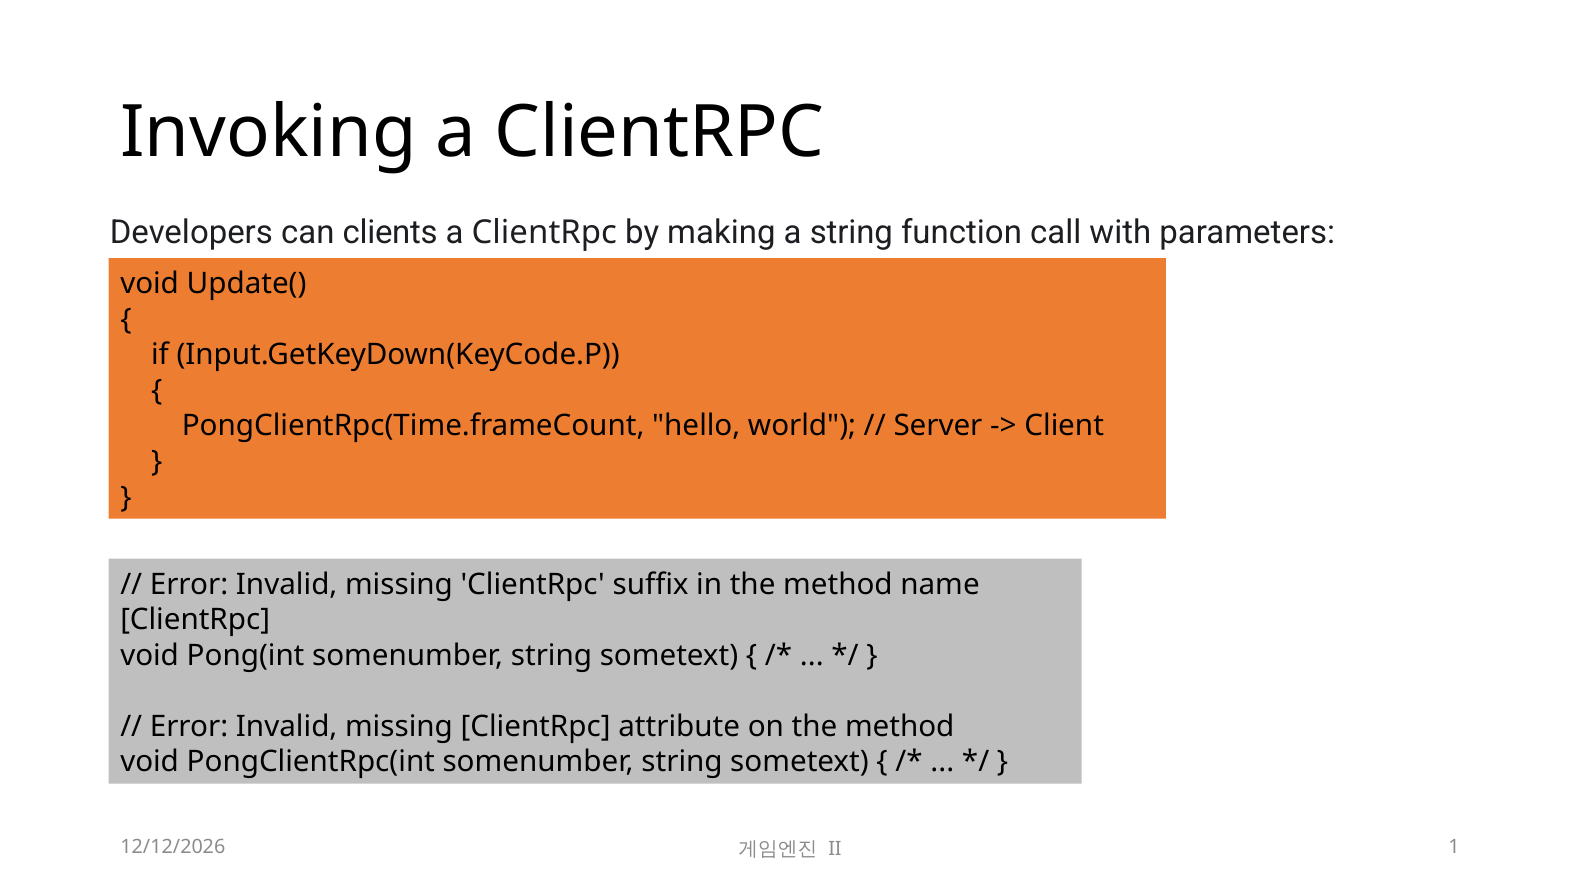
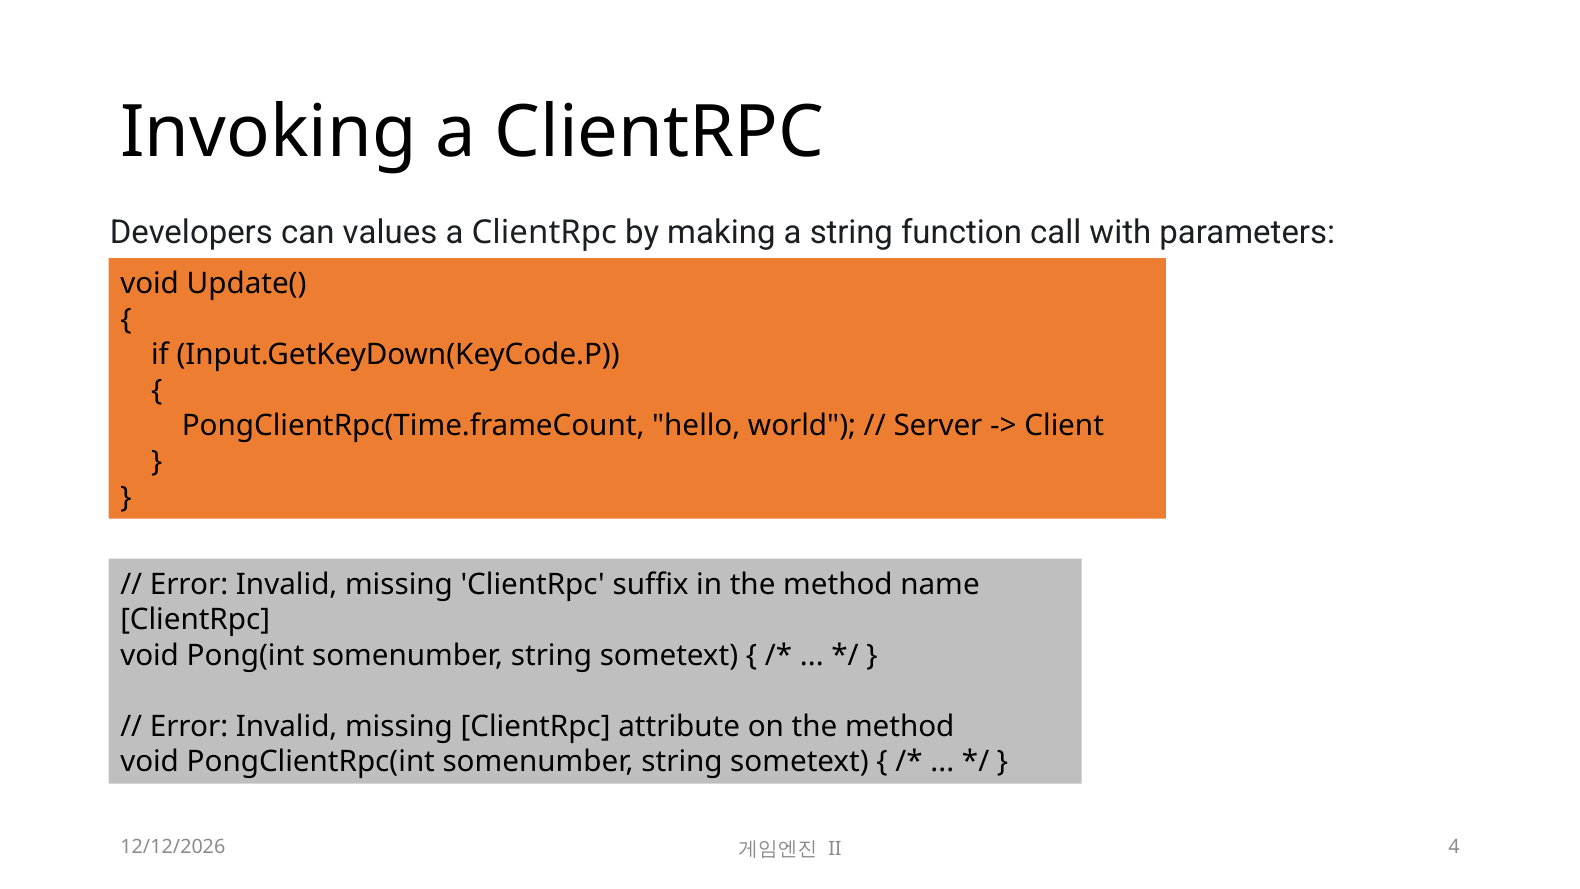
clients: clients -> values
1: 1 -> 4
